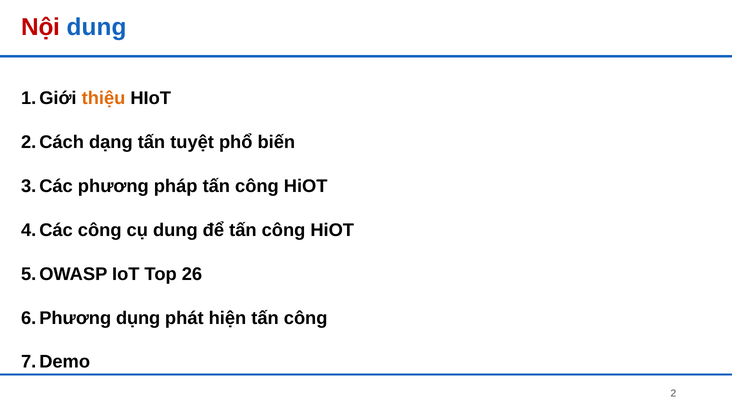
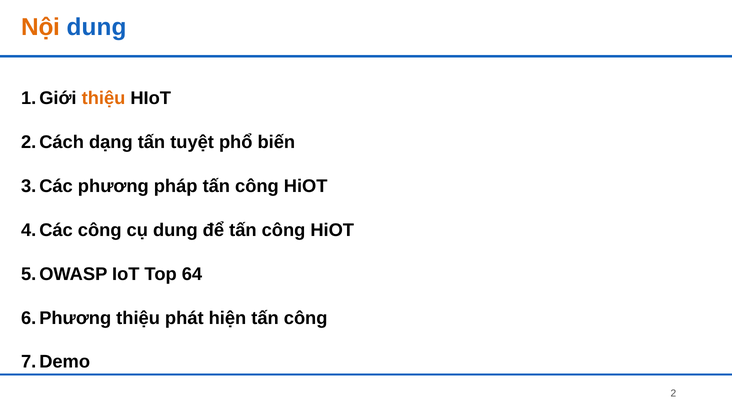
Nội colour: red -> orange
26: 26 -> 64
dụng at (138, 318): dụng -> thiệu
